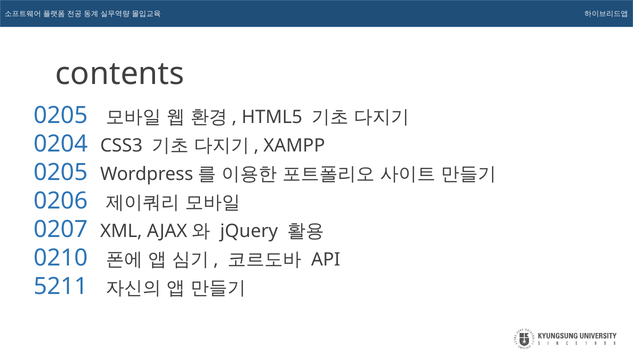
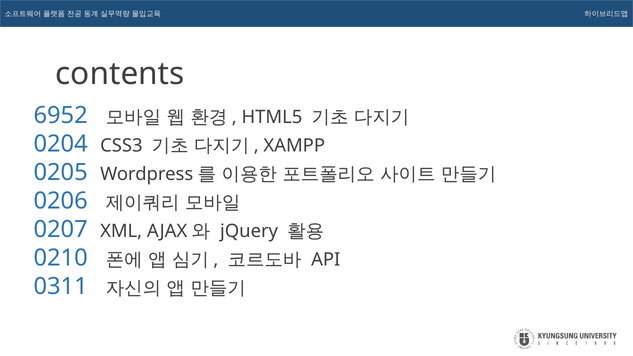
0205 at (61, 116): 0205 -> 6952
5211: 5211 -> 0311
